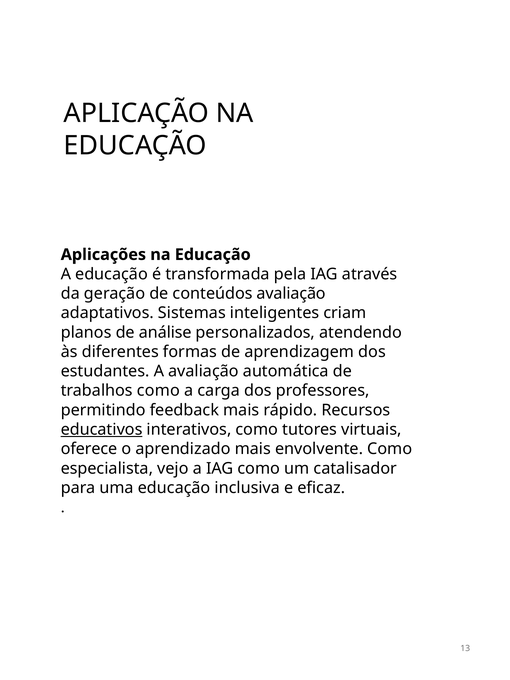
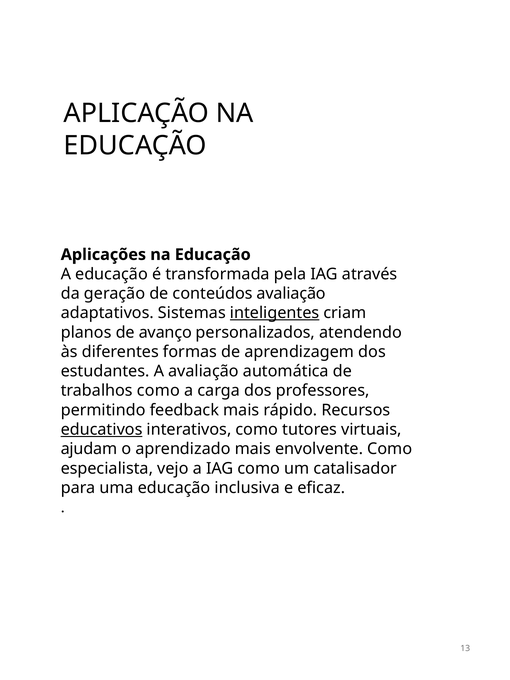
inteligentes underline: none -> present
análise: análise -> avanço
oferece: oferece -> ajudam
